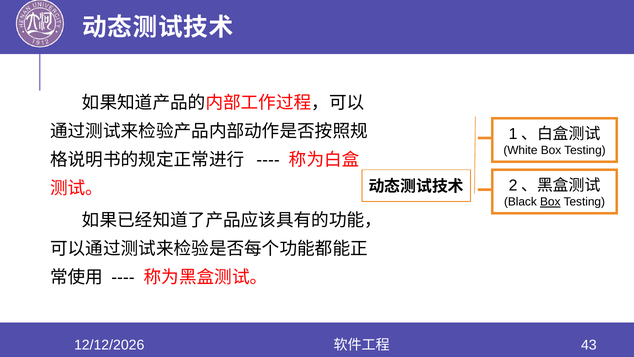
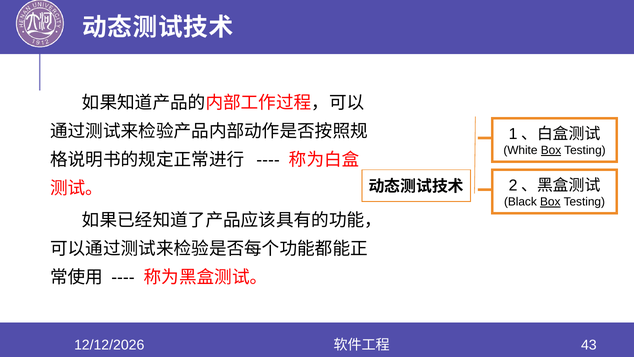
Box at (551, 150) underline: none -> present
